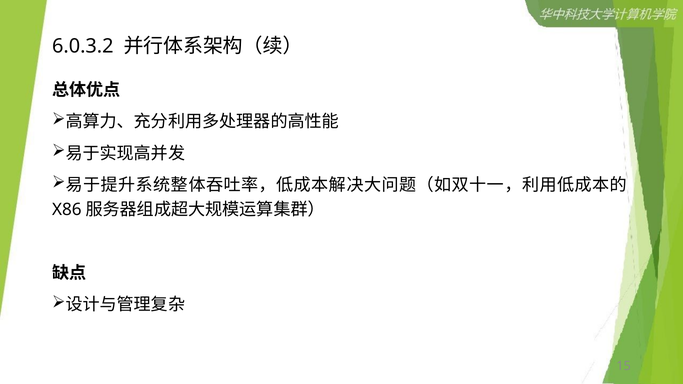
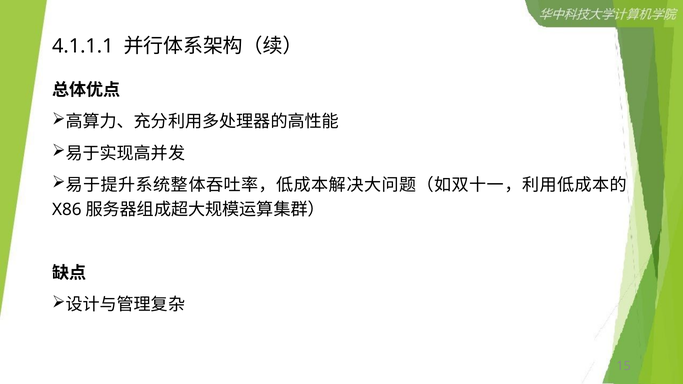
6.0.3.2: 6.0.3.2 -> 4.1.1.1
